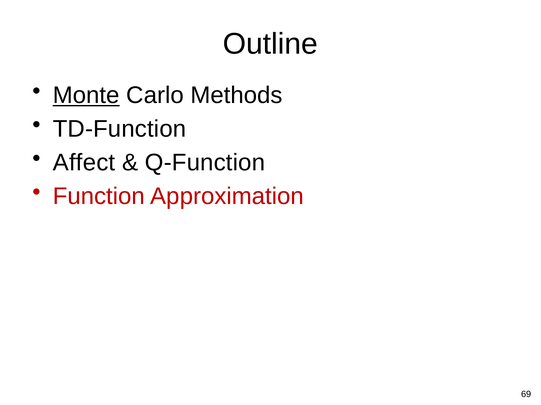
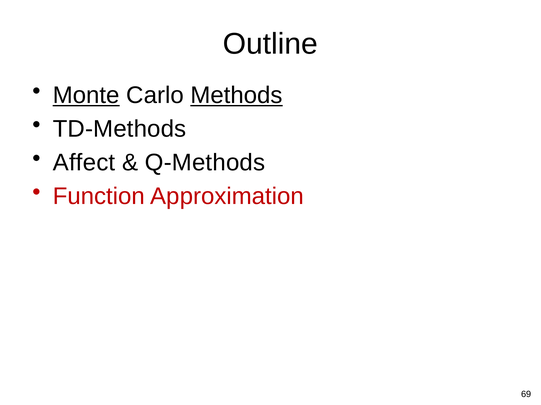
Methods underline: none -> present
TD-Function: TD-Function -> TD-Methods
Q-Function: Q-Function -> Q-Methods
